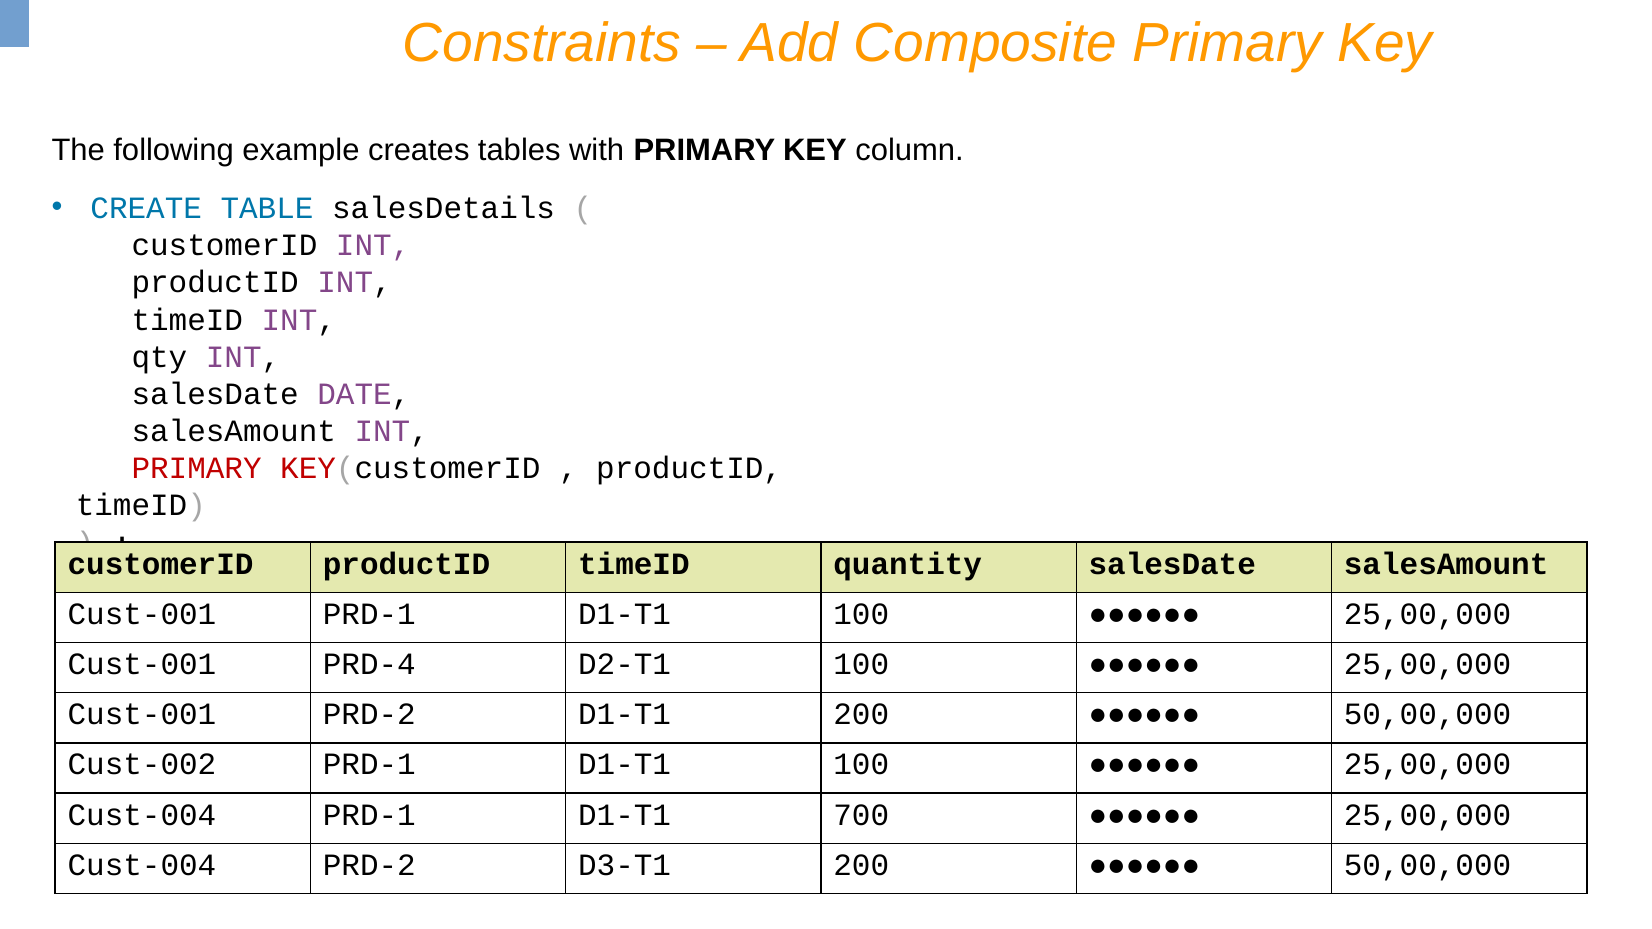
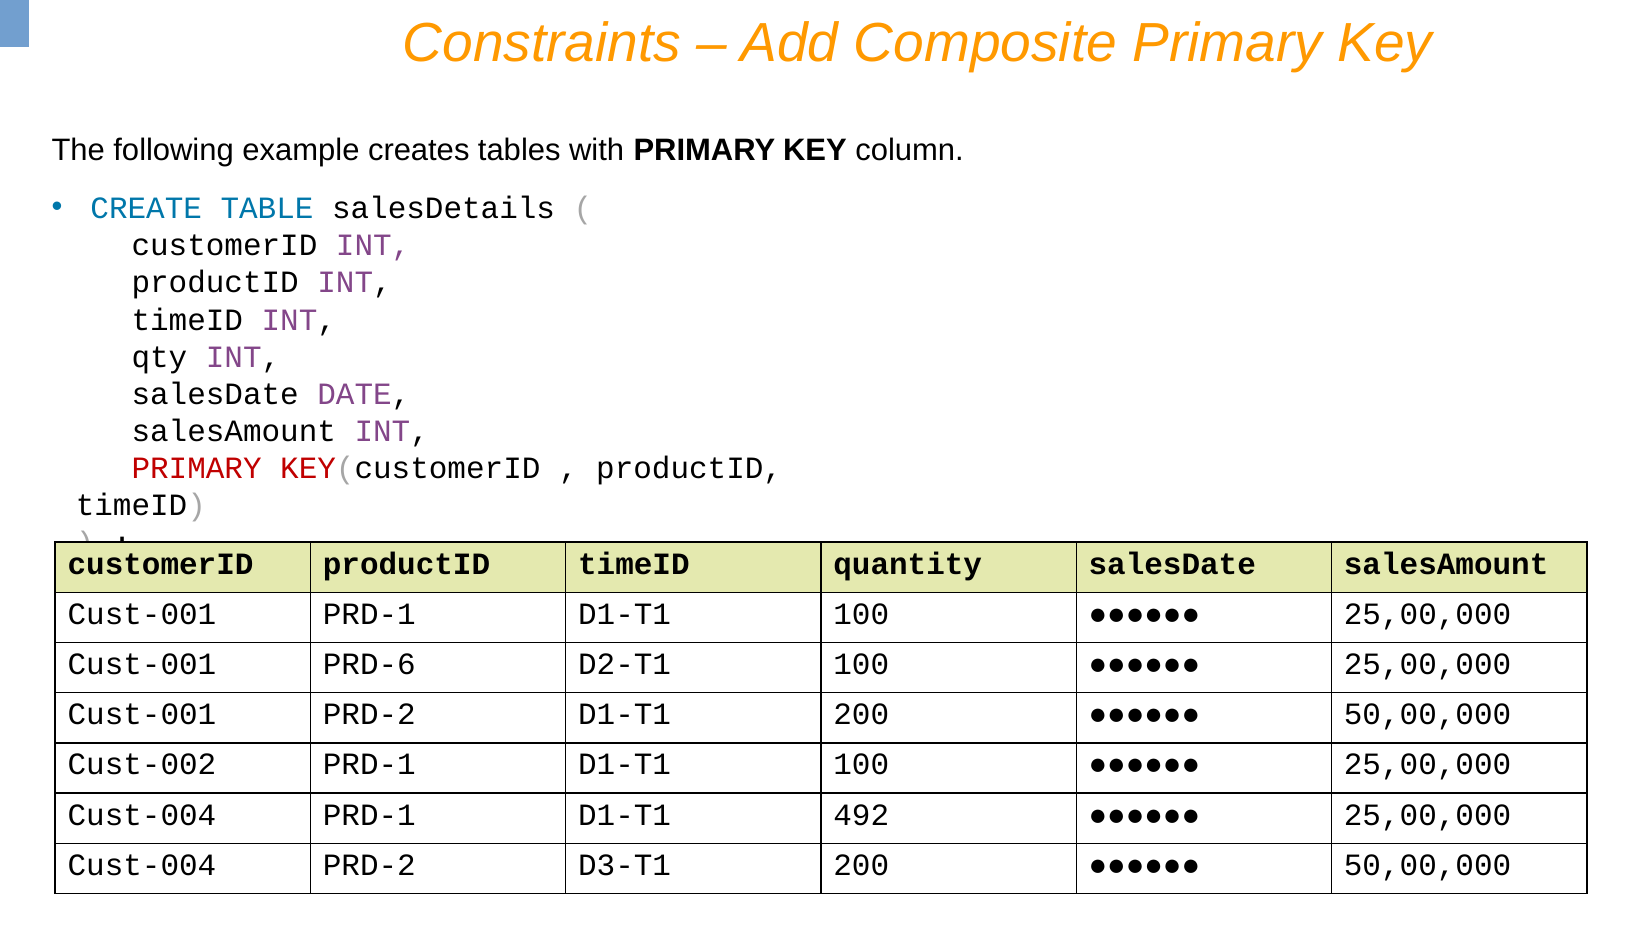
PRD-4: PRD-4 -> PRD-6
700: 700 -> 492
